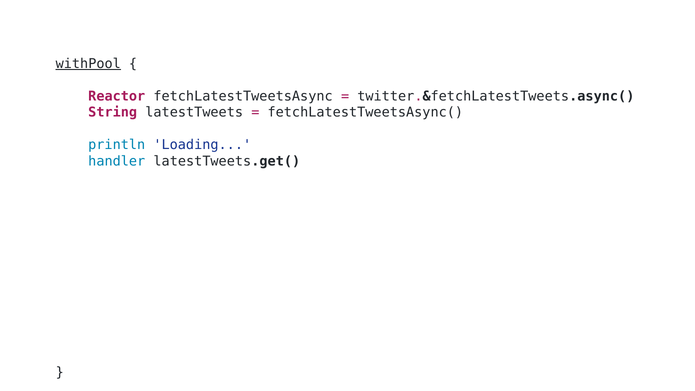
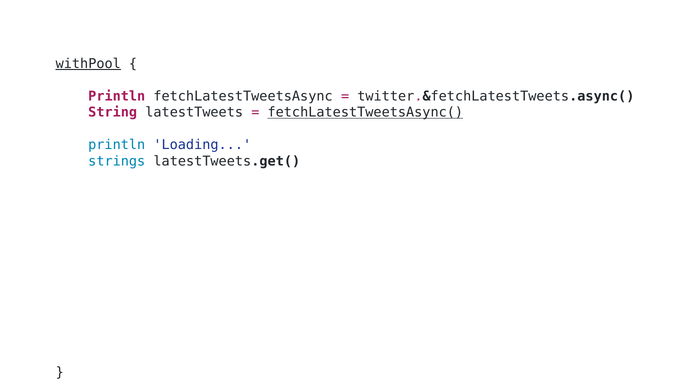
Reactor at (117, 96): Reactor -> Println
fetchLatestTweetsAsync( underline: none -> present
handler: handler -> strings
